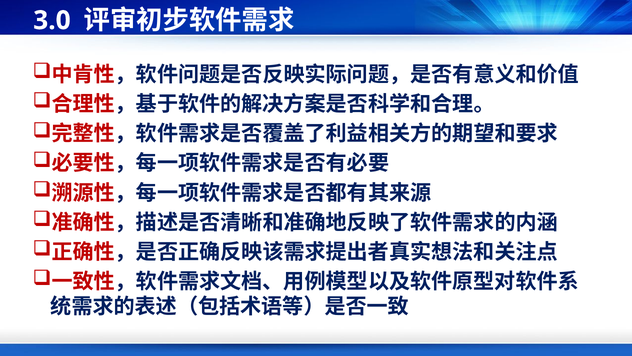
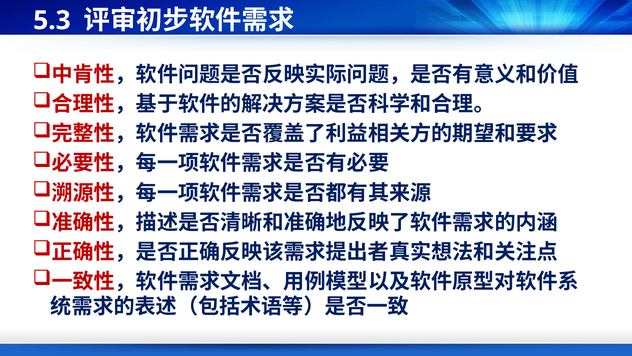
3.0: 3.0 -> 5.3
